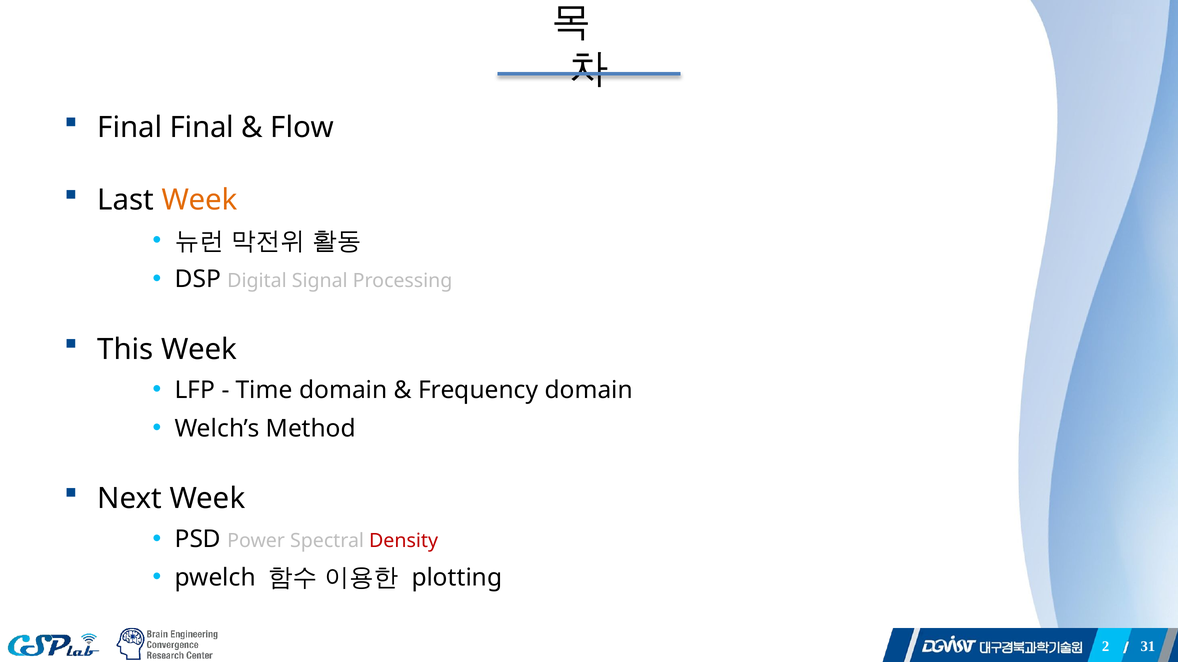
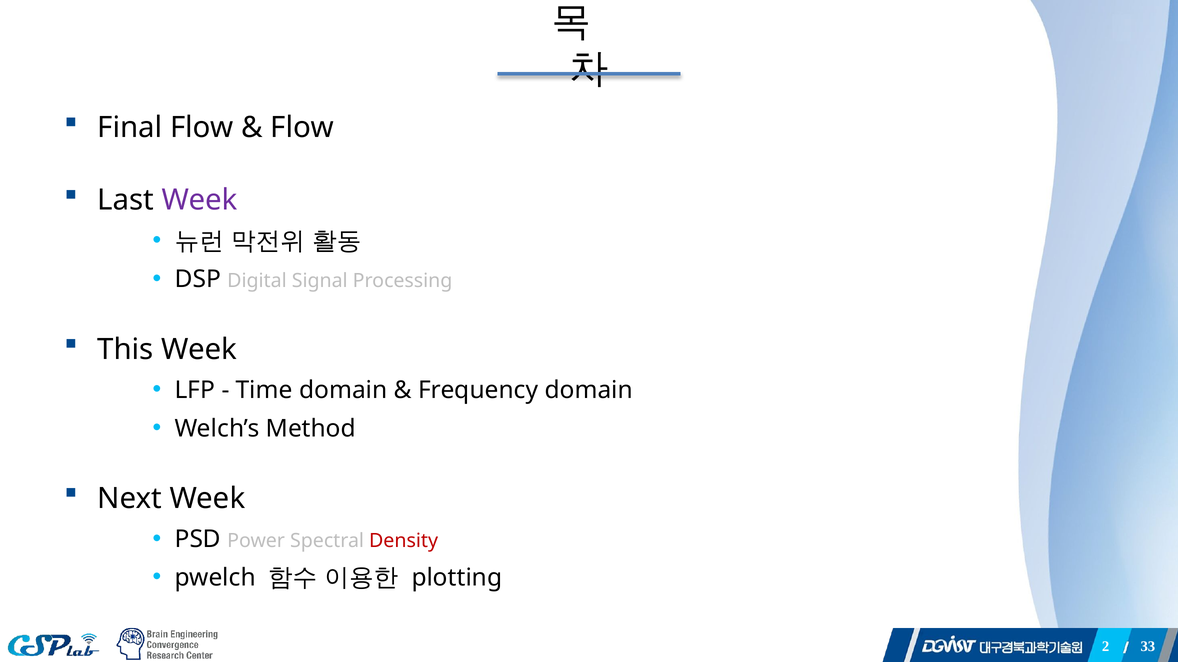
Final Final: Final -> Flow
Week at (200, 200) colour: orange -> purple
31: 31 -> 33
